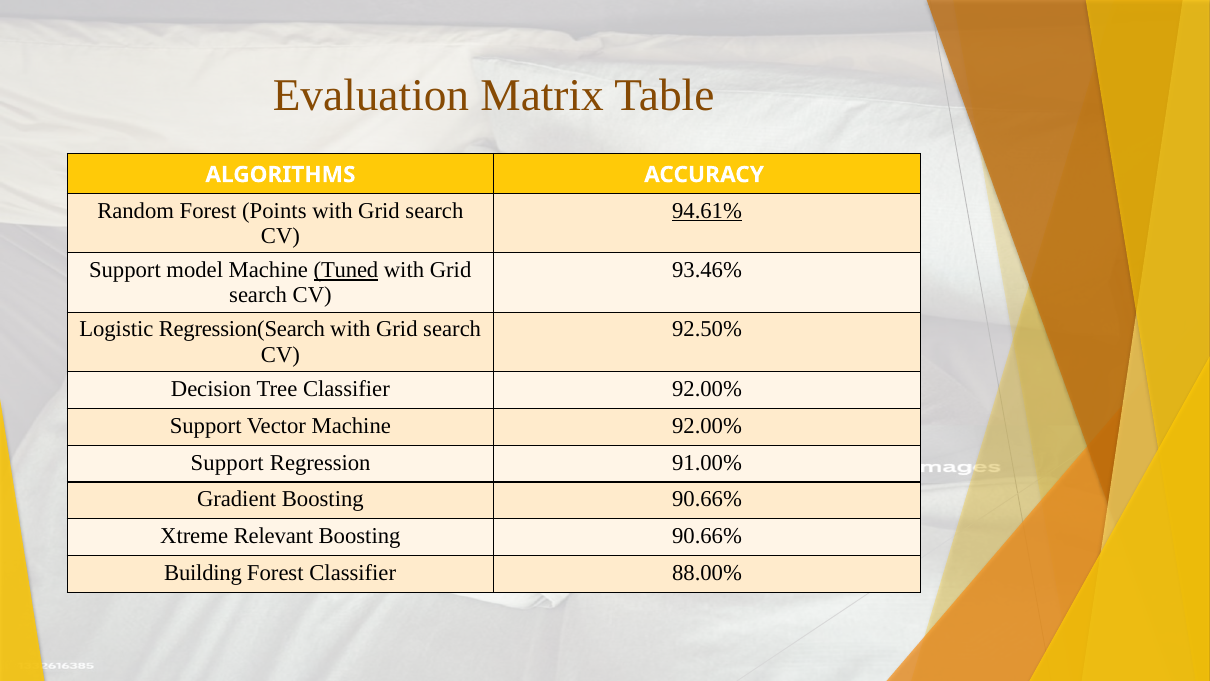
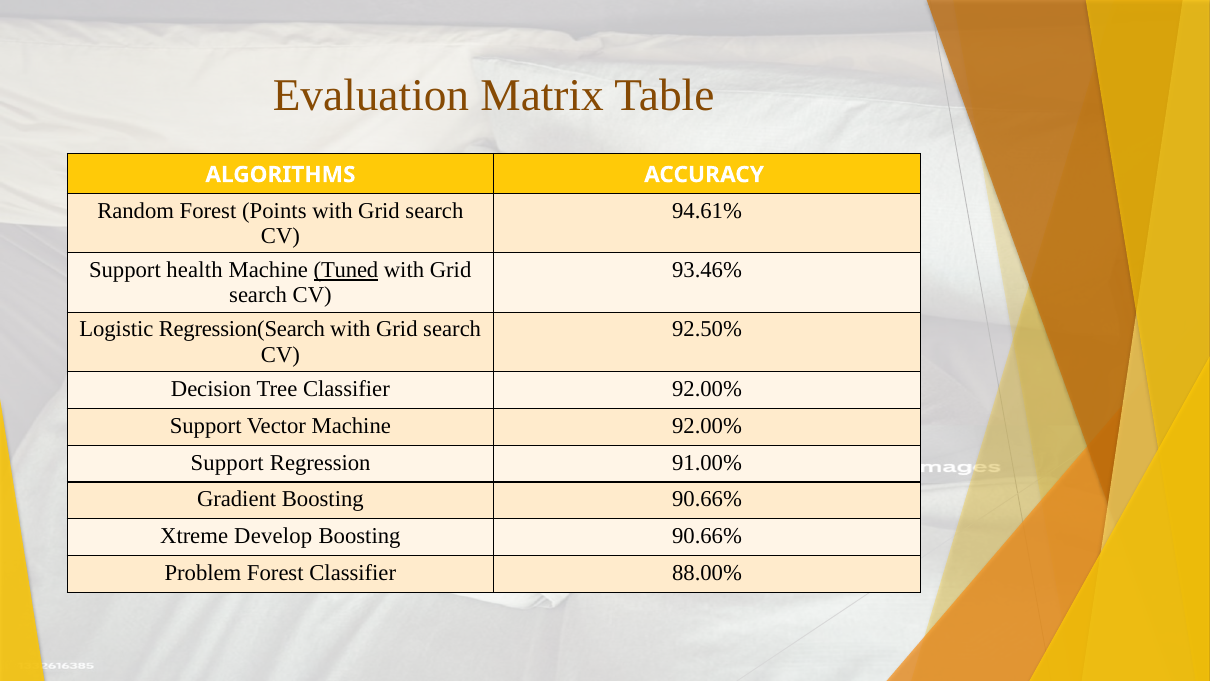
94.61% underline: present -> none
model: model -> health
Relevant: Relevant -> Develop
Building: Building -> Problem
